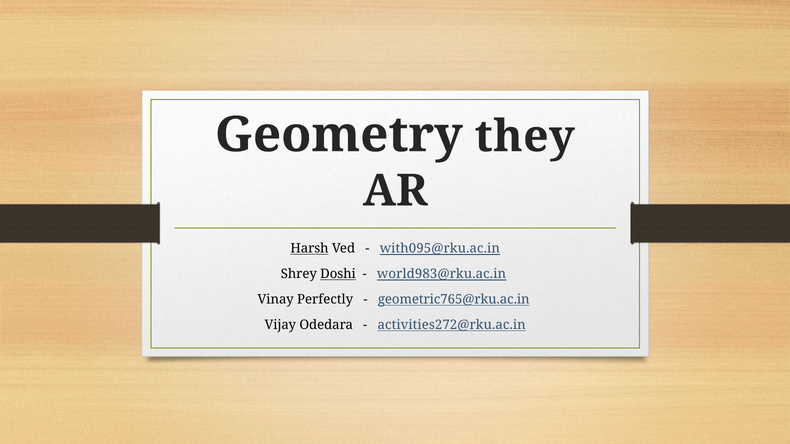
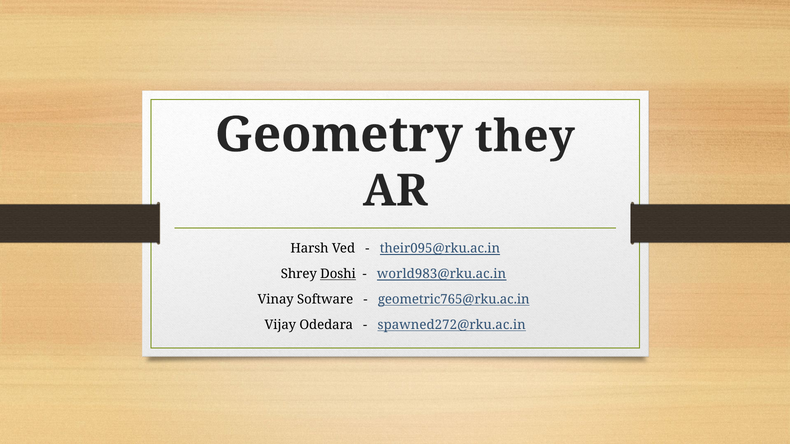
Harsh underline: present -> none
with095@rku.ac.in: with095@rku.ac.in -> their095@rku.ac.in
Perfectly: Perfectly -> Software
activities272@rku.ac.in: activities272@rku.ac.in -> spawned272@rku.ac.in
